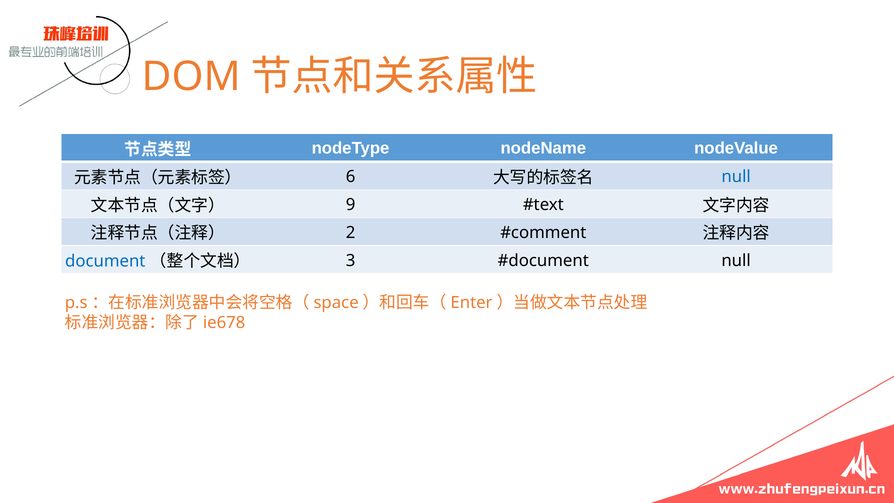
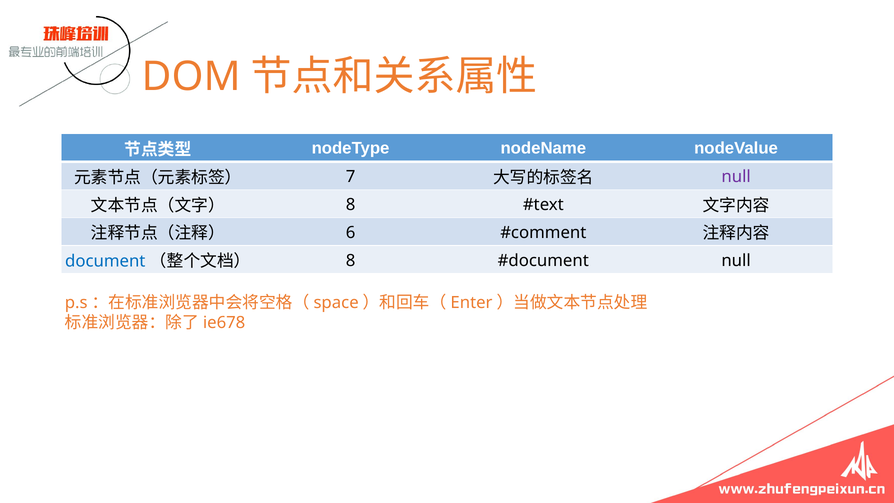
6: 6 -> 7
null at (736, 177) colour: blue -> purple
9 at (351, 205): 9 -> 8
2: 2 -> 6
3 at (351, 260): 3 -> 8
